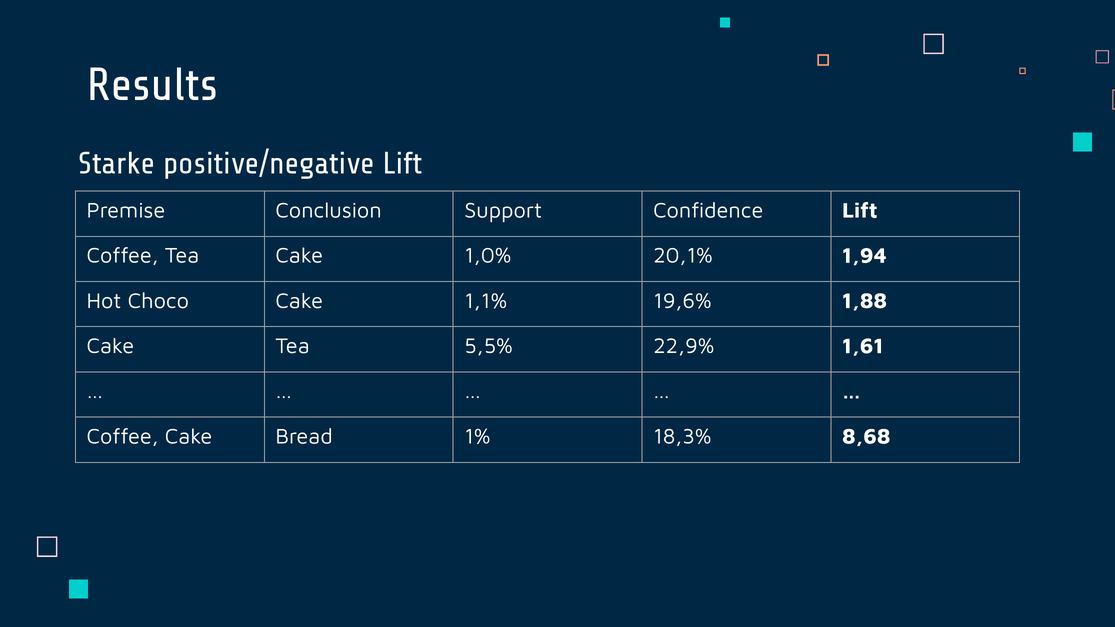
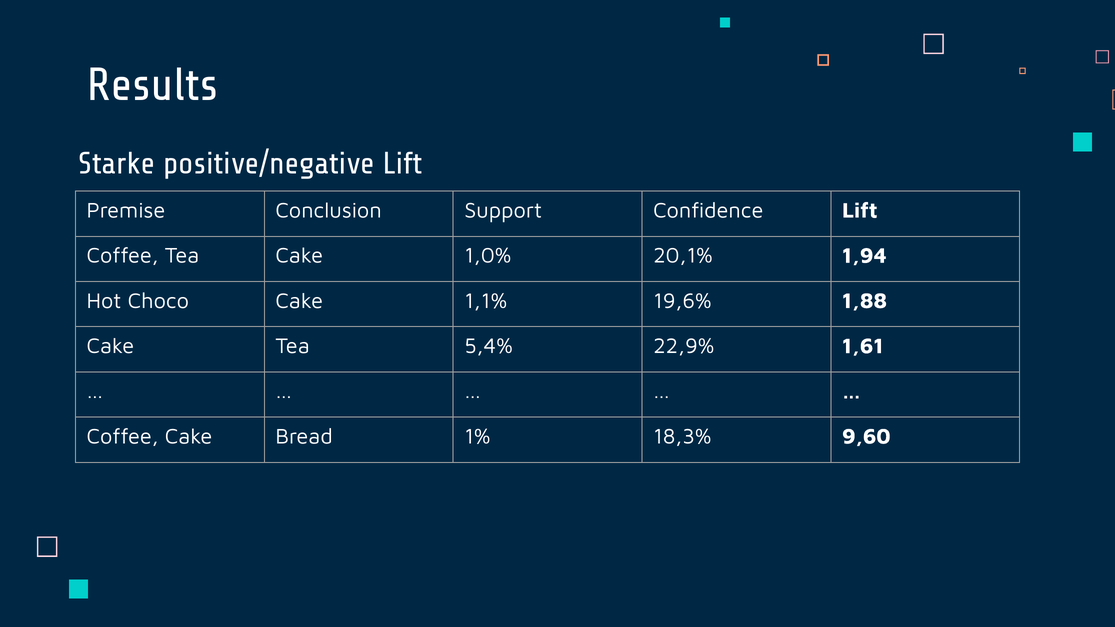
5,5%: 5,5% -> 5,4%
8,68: 8,68 -> 9,60
